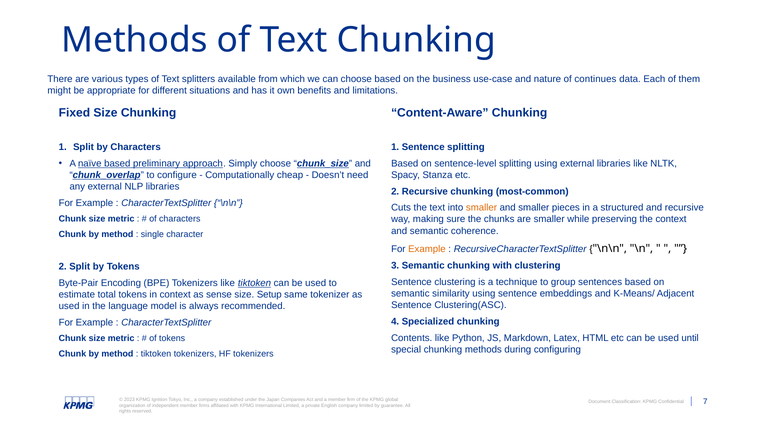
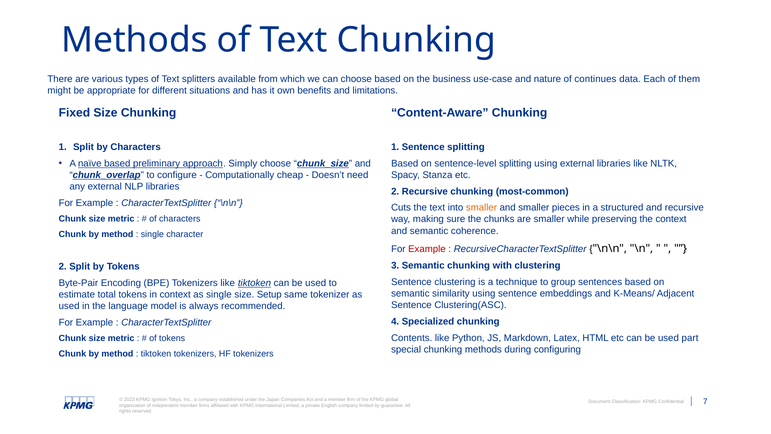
Example at (427, 249) colour: orange -> red
as sense: sense -> single
until: until -> part
